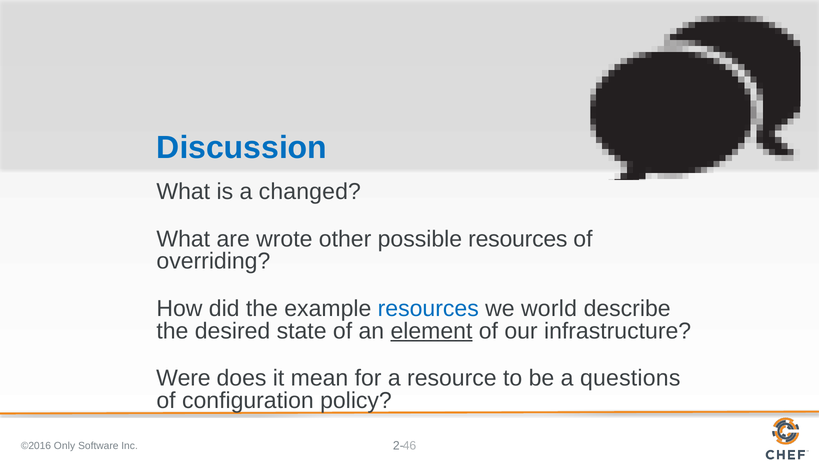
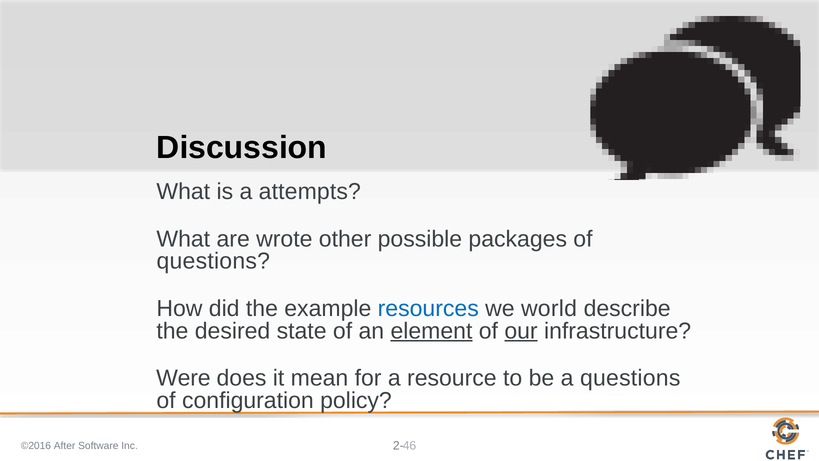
Discussion colour: blue -> black
changed: changed -> attempts
possible resources: resources -> packages
overriding at (213, 261): overriding -> questions
our underline: none -> present
Only: Only -> After
